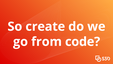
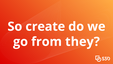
code: code -> they
